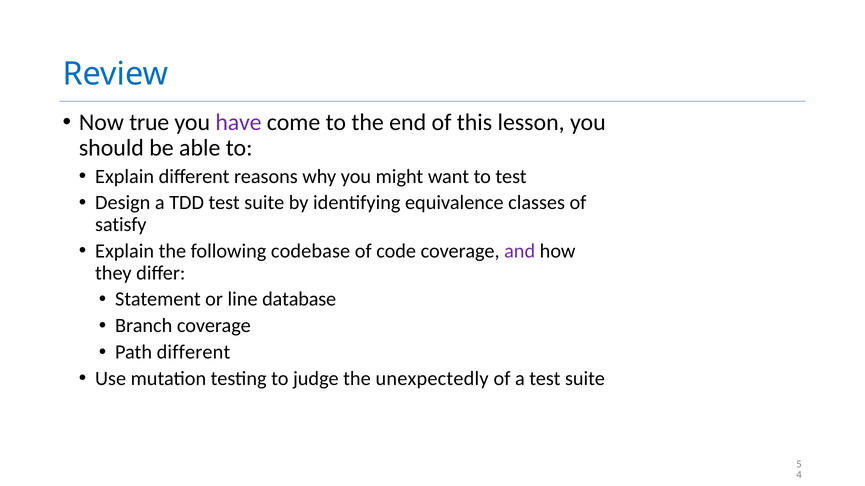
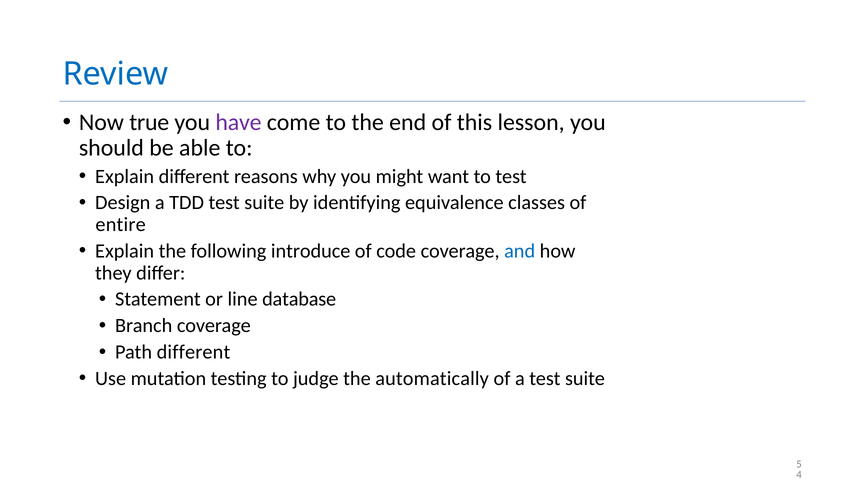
satisfy: satisfy -> entire
codebase: codebase -> introduce
and colour: purple -> blue
unexpectedly: unexpectedly -> automatically
